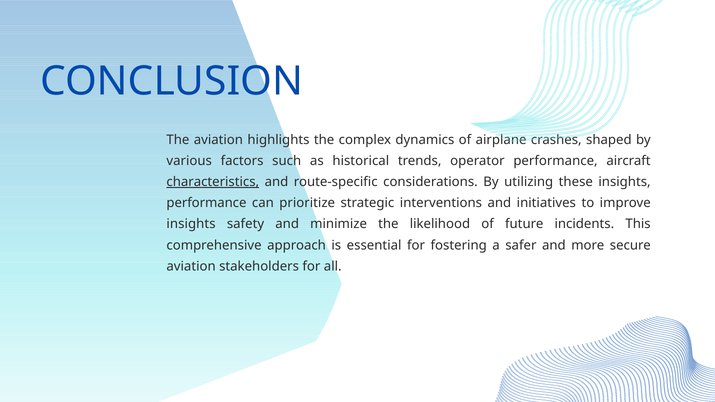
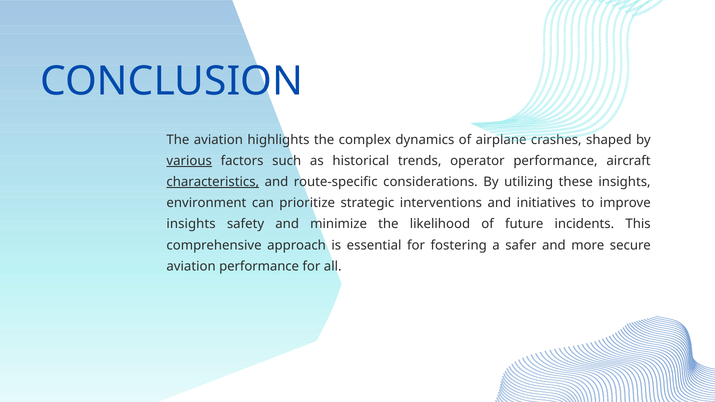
various underline: none -> present
performance at (206, 203): performance -> environment
aviation stakeholders: stakeholders -> performance
